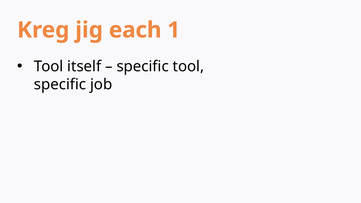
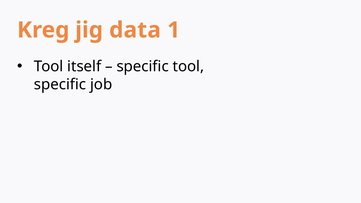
each: each -> data
